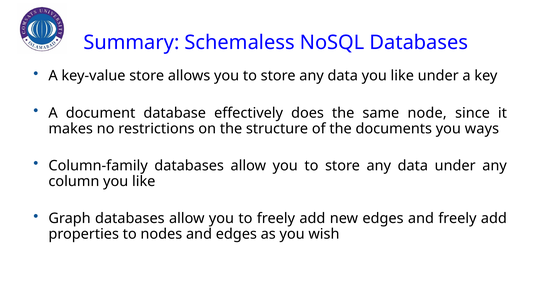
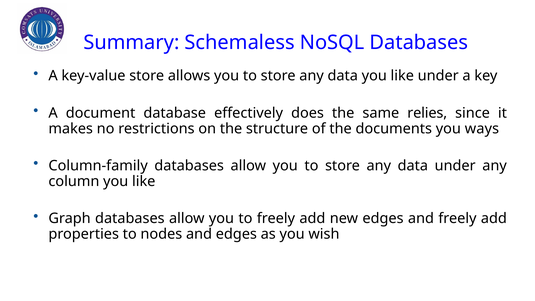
node: node -> relies
